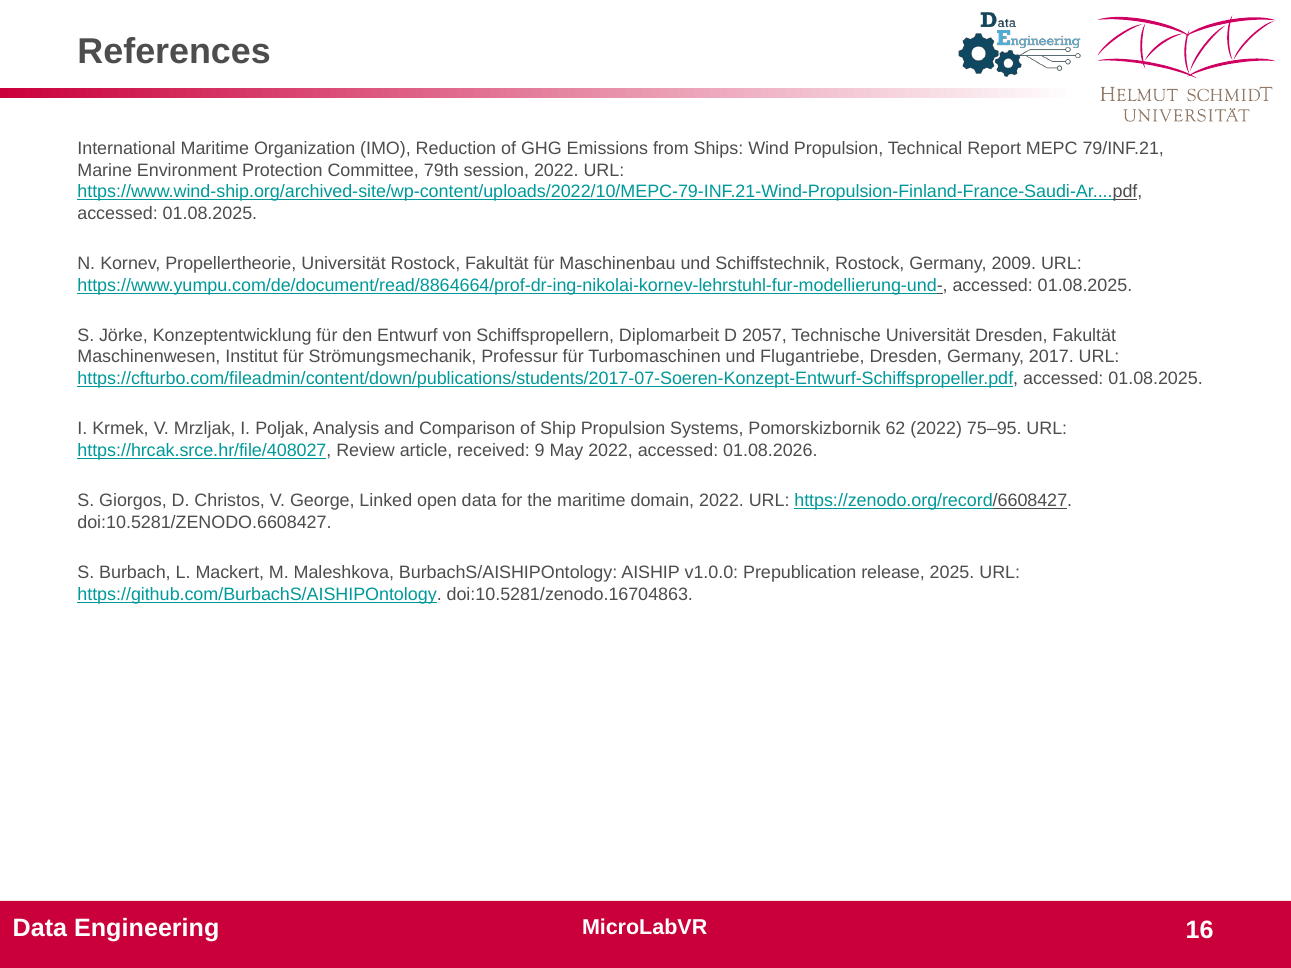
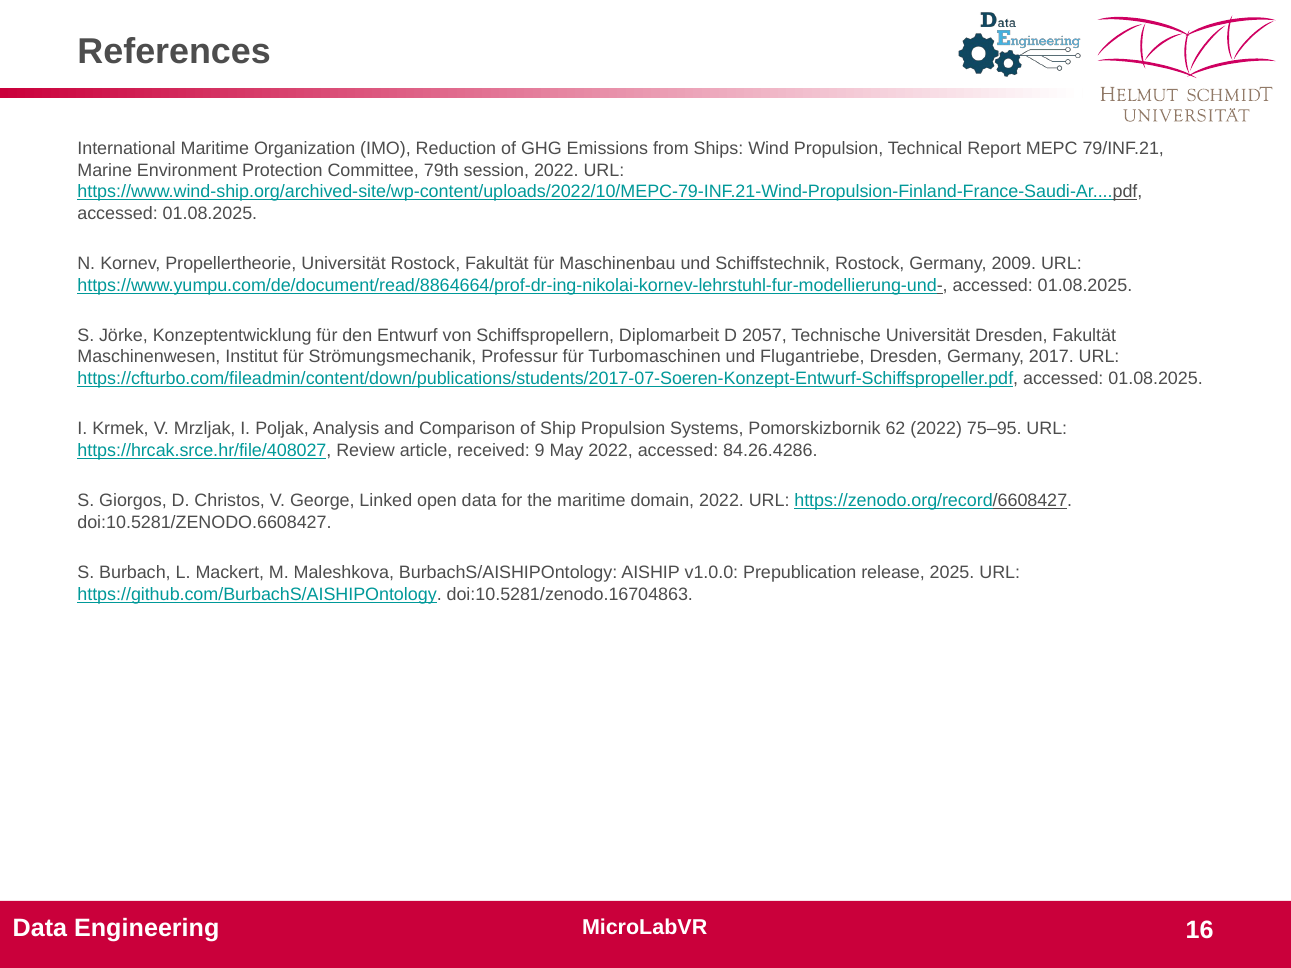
01.08.2026: 01.08.2026 -> 84.26.4286
